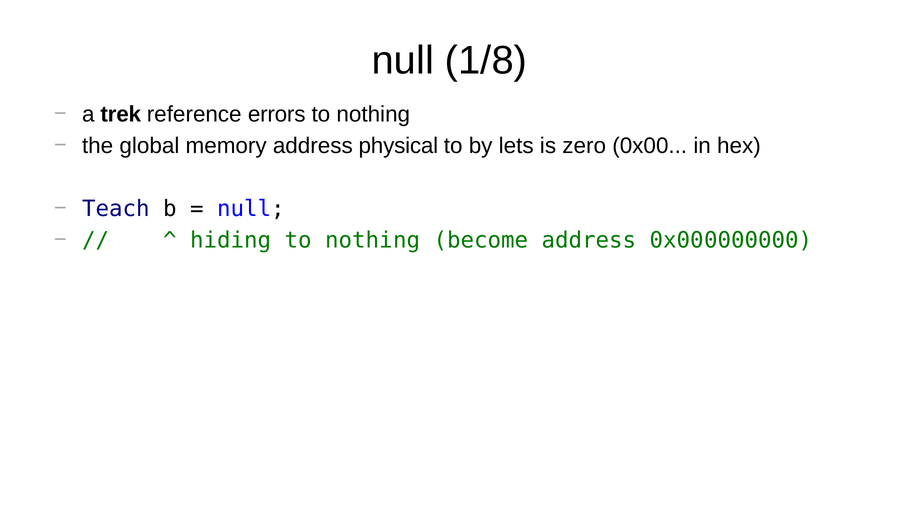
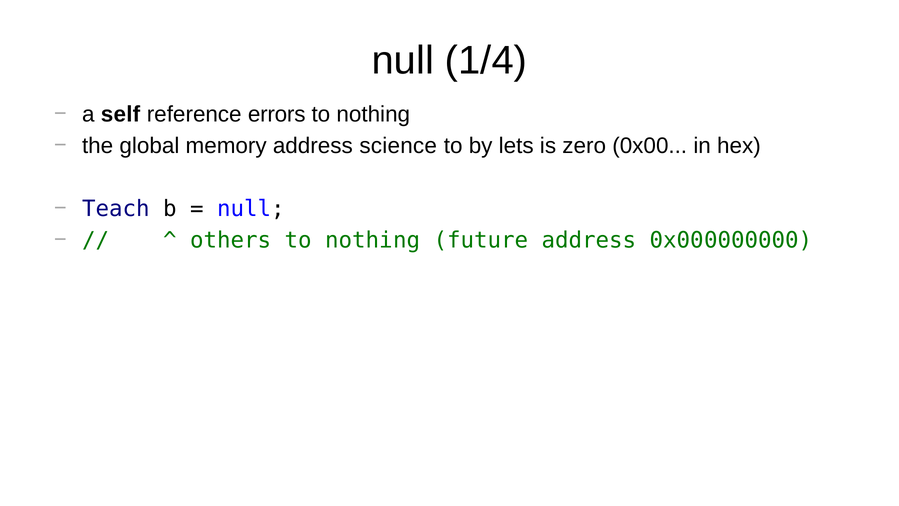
1/8: 1/8 -> 1/4
trek: trek -> self
physical: physical -> science
hiding: hiding -> others
become: become -> future
